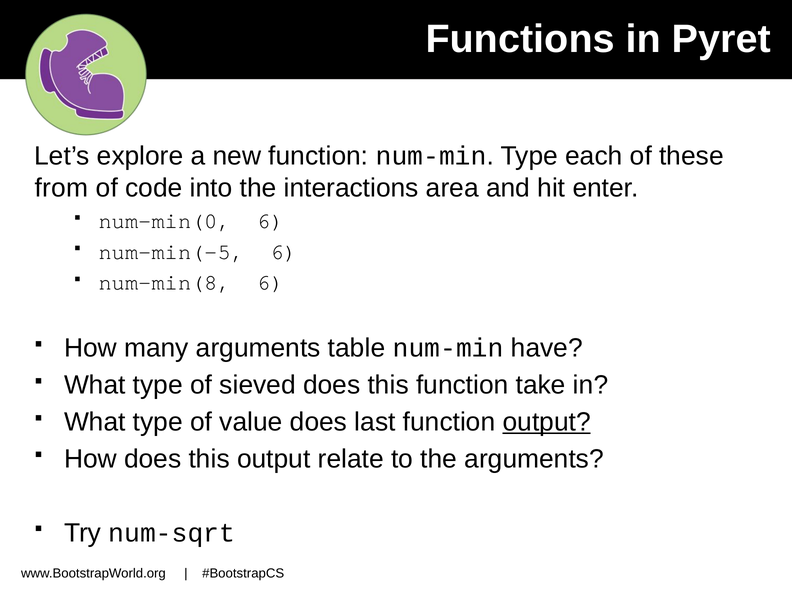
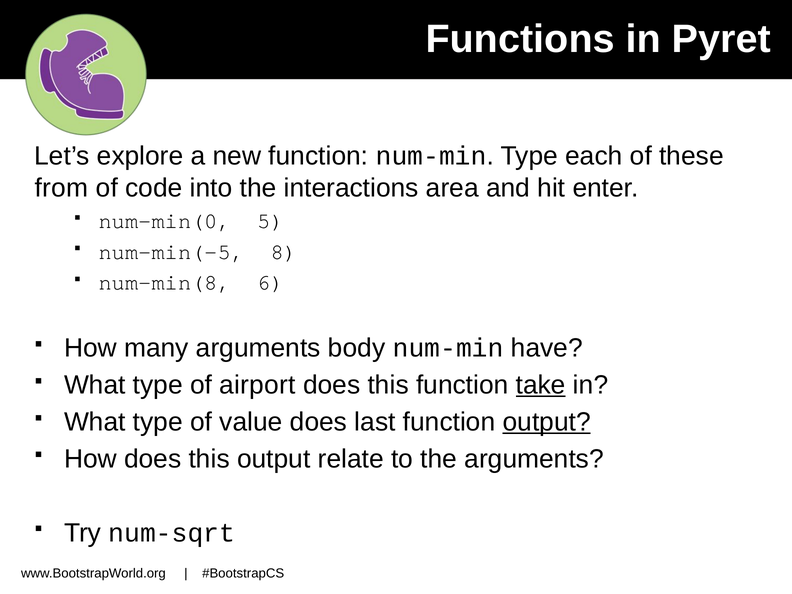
num-min(0 6: 6 -> 5
num-min(-5 6: 6 -> 8
table: table -> body
sieved: sieved -> airport
take underline: none -> present
